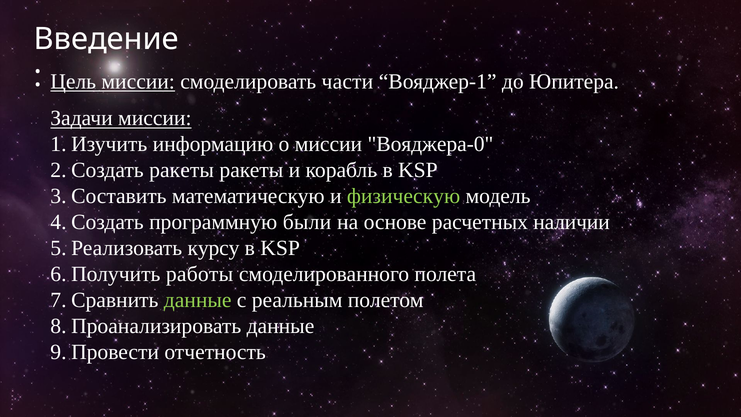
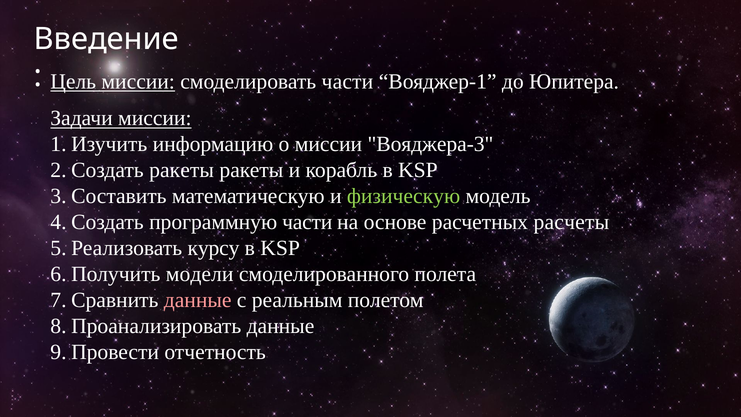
Вояджера-0: Вояджера-0 -> Вояджера-3
программную были: были -> части
наличии: наличии -> расчеты
работы: работы -> модели
данные at (198, 300) colour: light green -> pink
